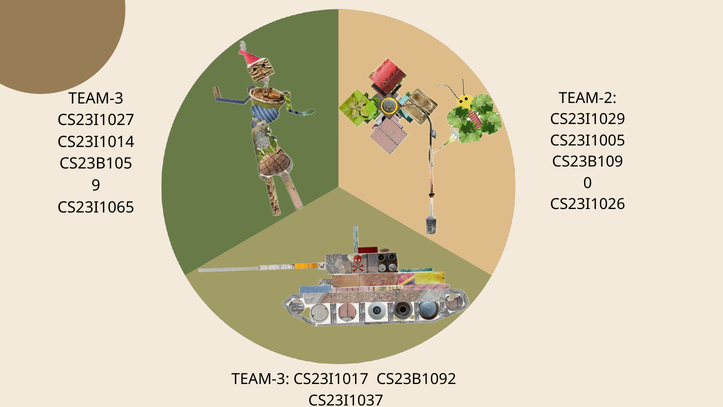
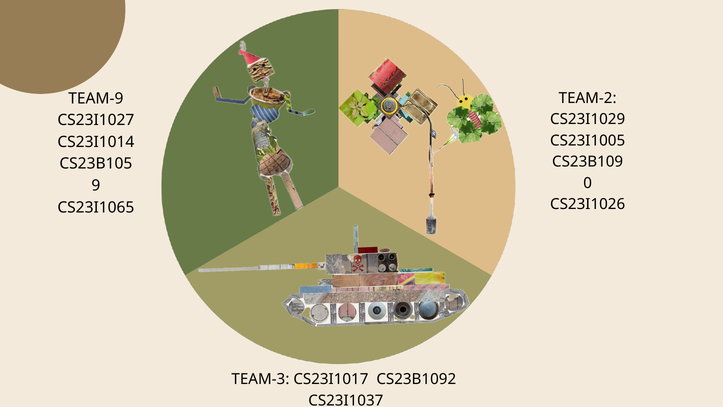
TEAM-3 at (96, 98): TEAM-3 -> TEAM-9
